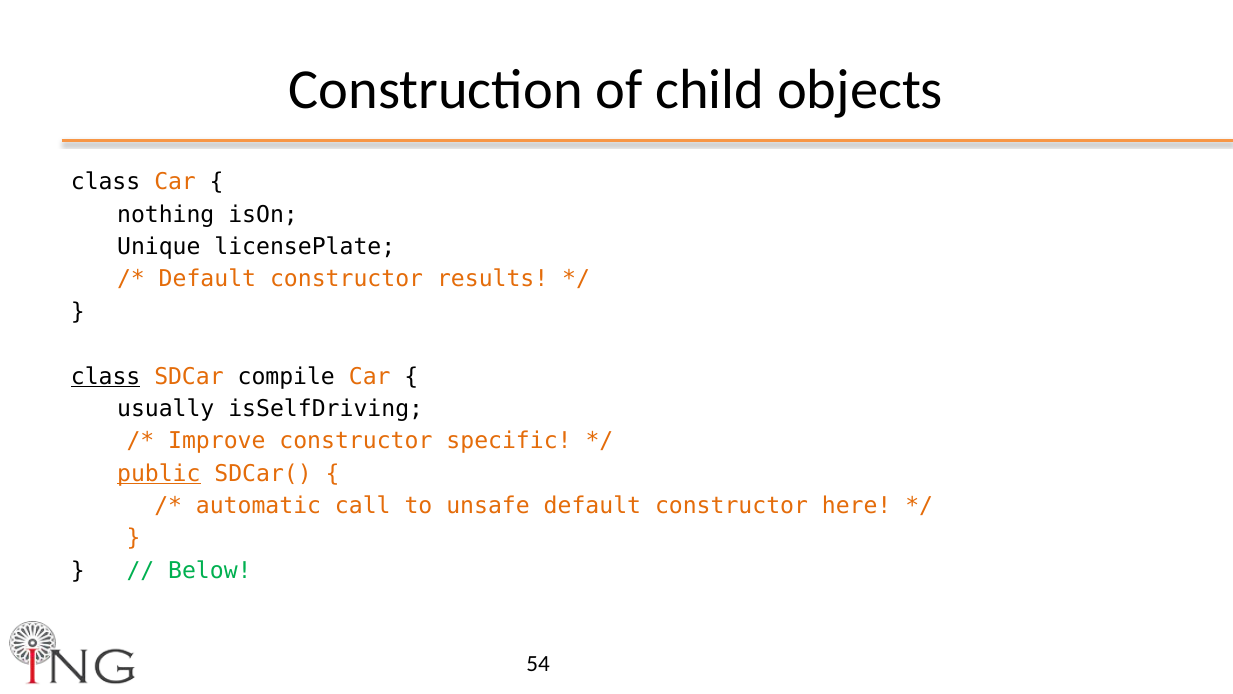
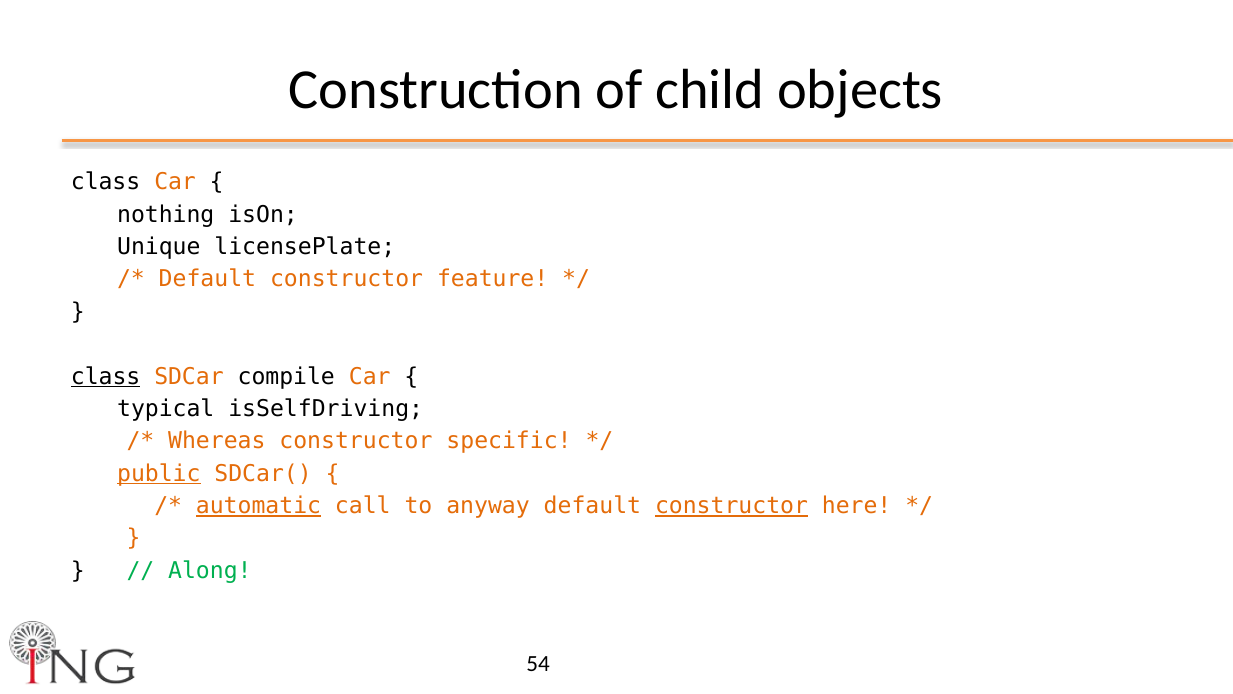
results: results -> feature
usually: usually -> typical
Improve: Improve -> Whereas
automatic underline: none -> present
unsafe: unsafe -> anyway
constructor at (732, 506) underline: none -> present
Below: Below -> Along
